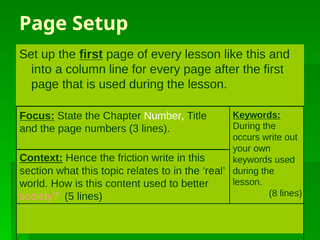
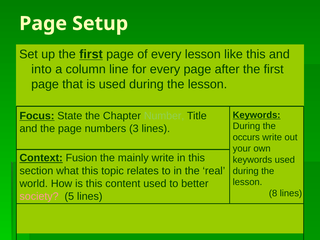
Number colour: white -> light green
Hence: Hence -> Fusion
friction: friction -> mainly
